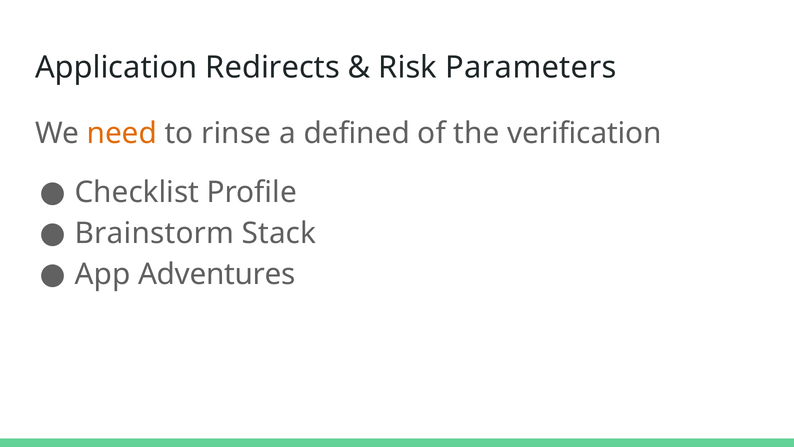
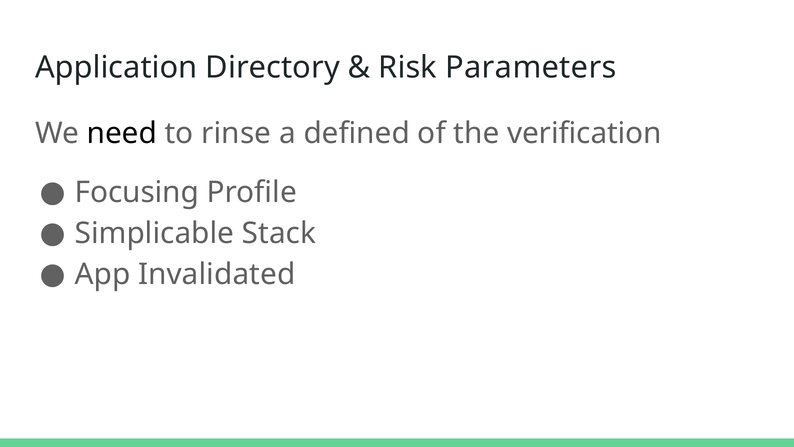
Redirects: Redirects -> Directory
need colour: orange -> black
Checklist: Checklist -> Focusing
Brainstorm: Brainstorm -> Simplicable
Adventures: Adventures -> Invalidated
